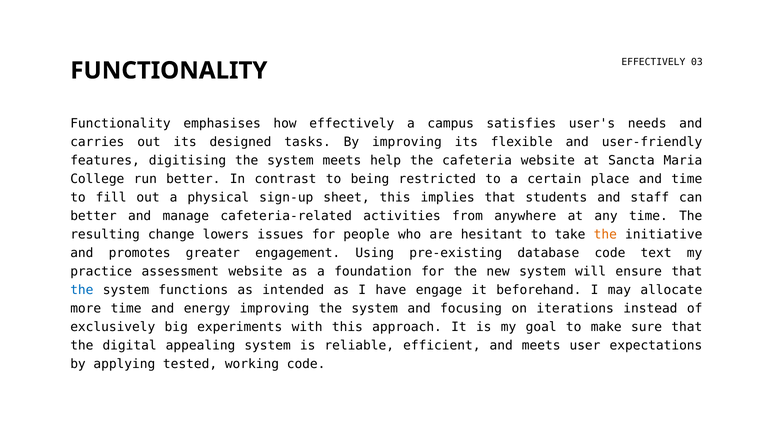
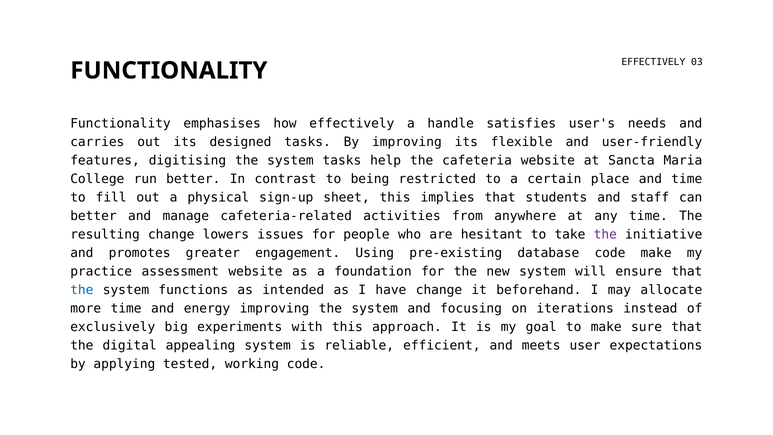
campus: campus -> handle
system meets: meets -> tasks
the at (605, 234) colour: orange -> purple
code text: text -> make
have engage: engage -> change
